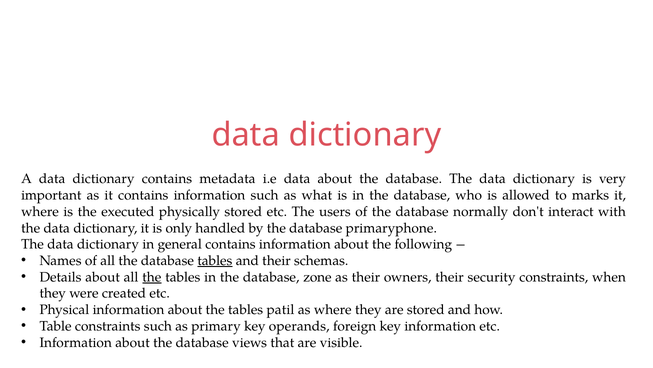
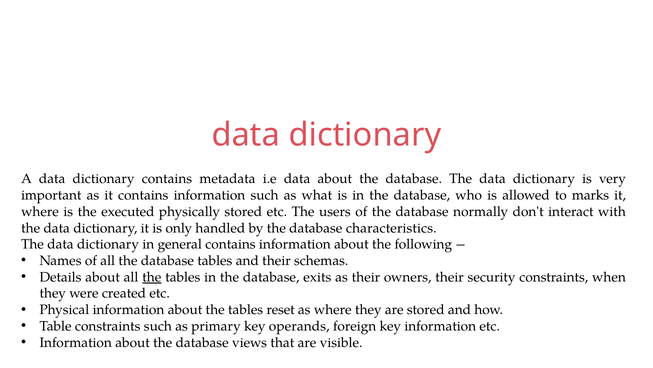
primaryphone: primaryphone -> characteristics
tables at (215, 260) underline: present -> none
zone: zone -> exits
patil: patil -> reset
